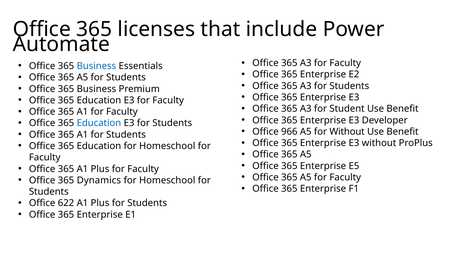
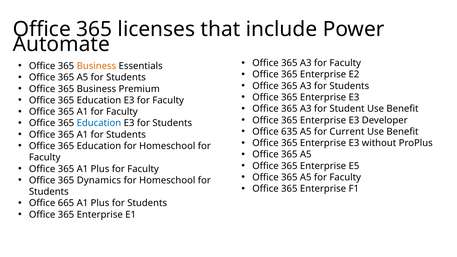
Business at (96, 66) colour: blue -> orange
966: 966 -> 635
for Without: Without -> Current
622: 622 -> 665
